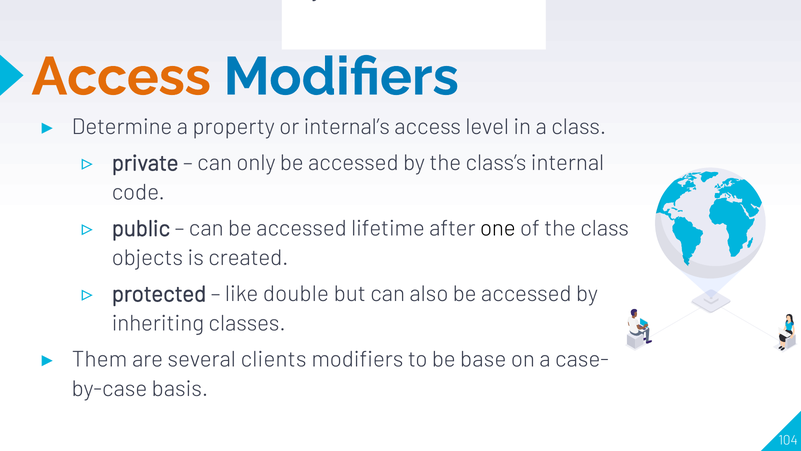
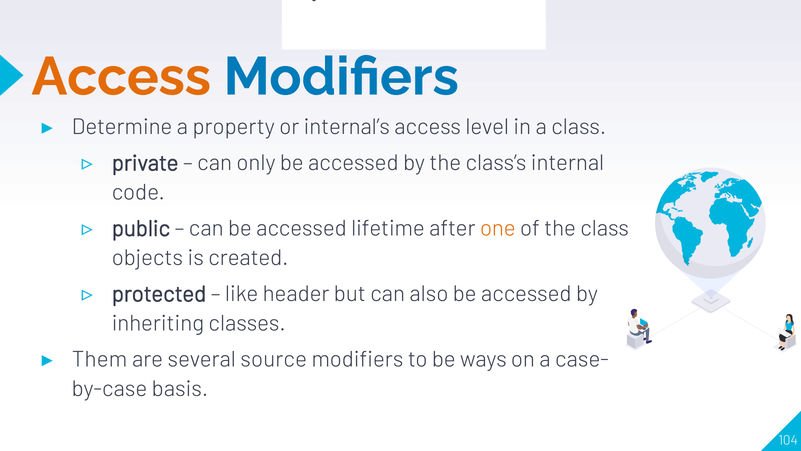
one colour: black -> orange
double: double -> header
clients: clients -> source
base: base -> ways
